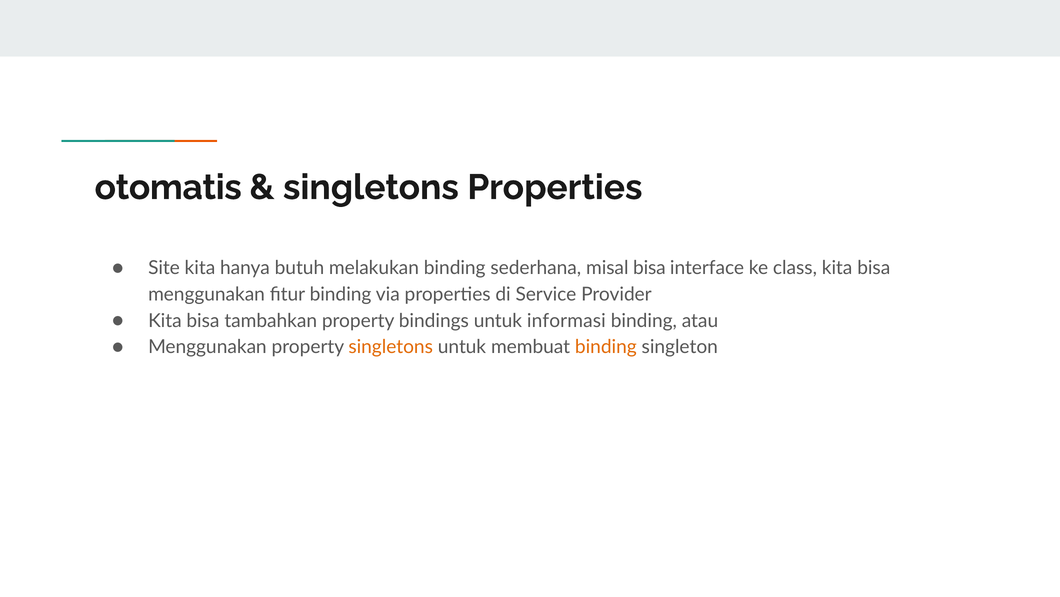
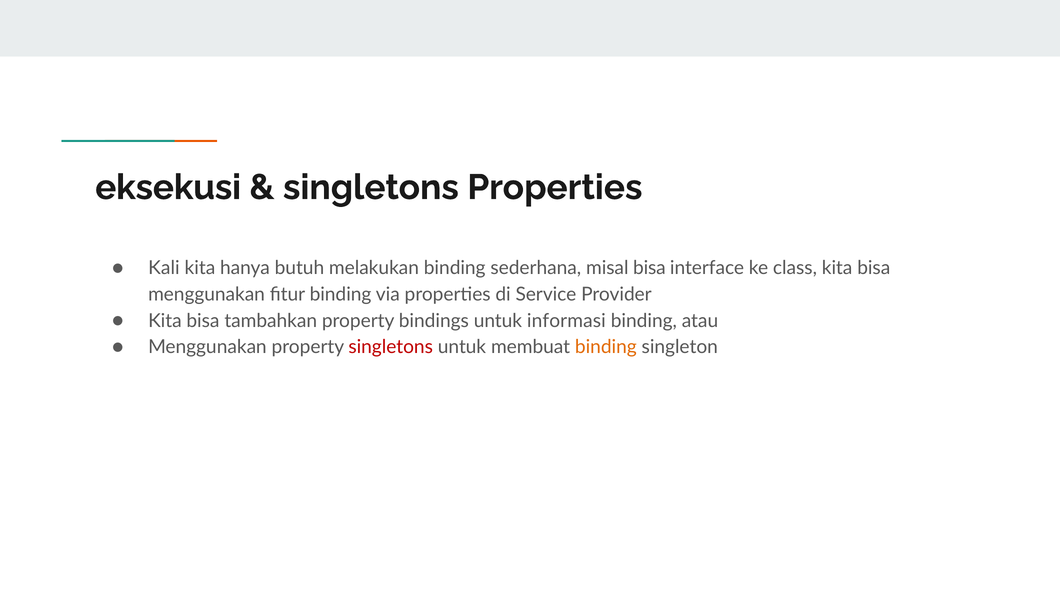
otomatis: otomatis -> eksekusi
Site: Site -> Kali
singletons at (391, 347) colour: orange -> red
